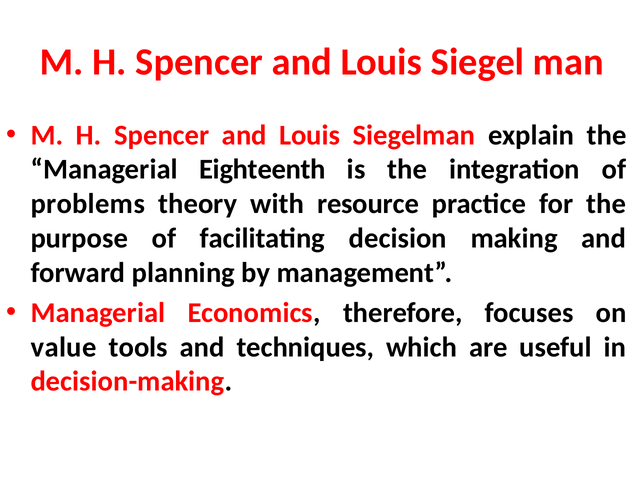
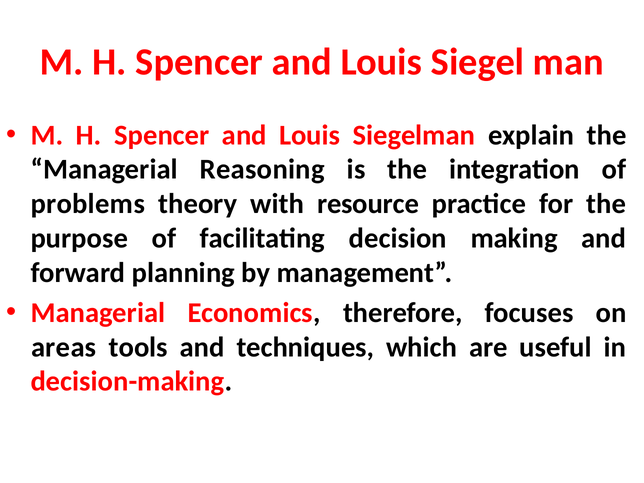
Eighteenth: Eighteenth -> Reasoning
value: value -> areas
